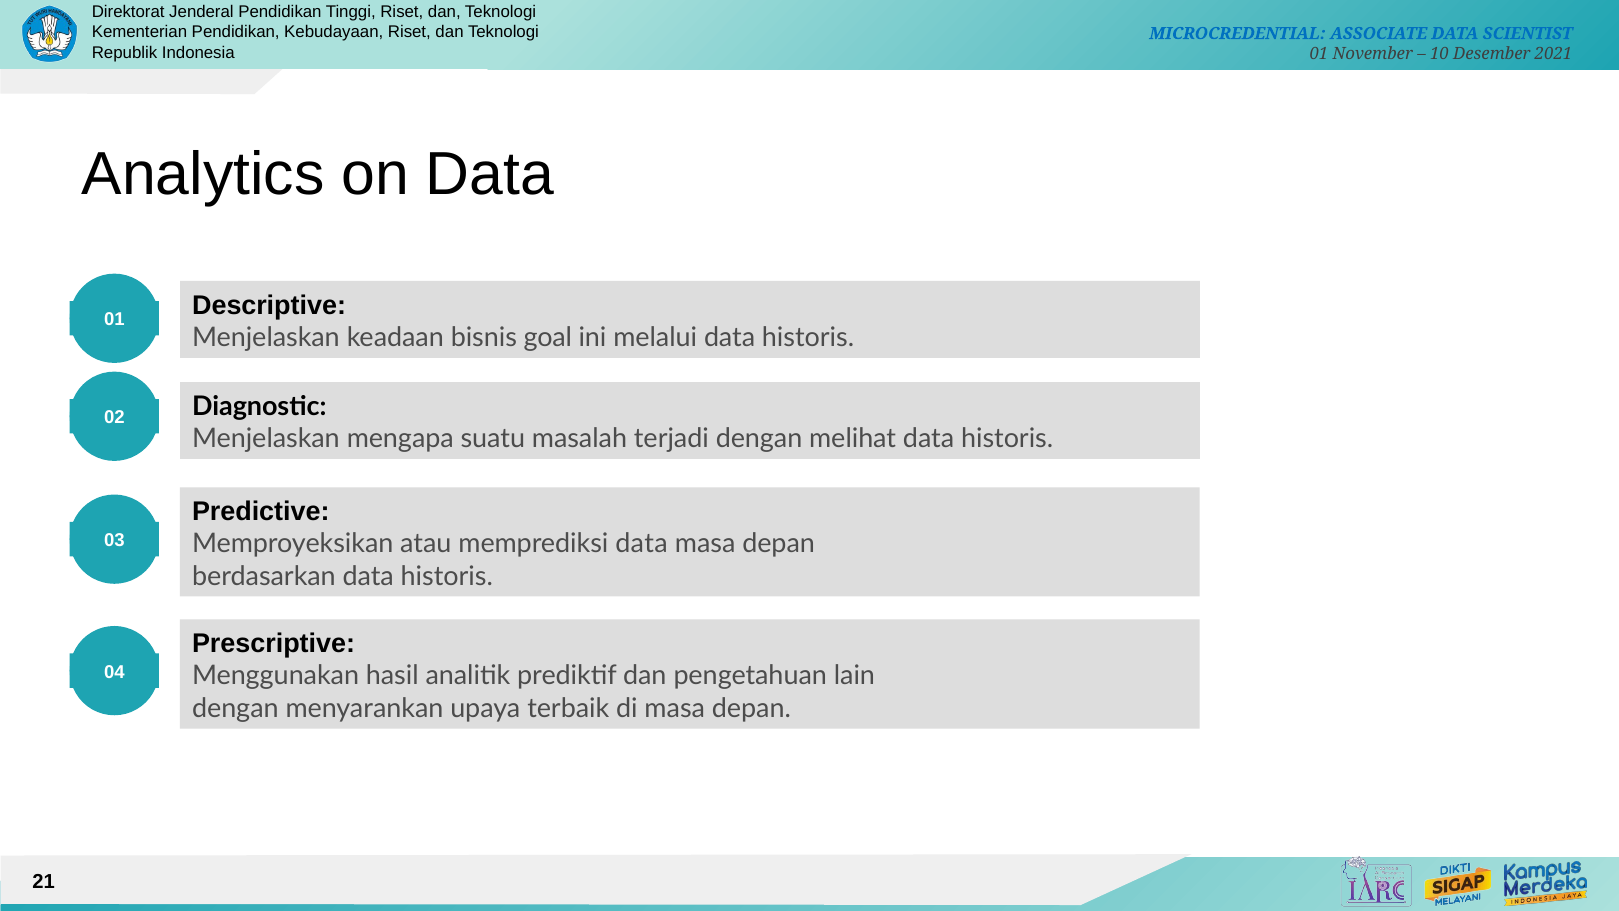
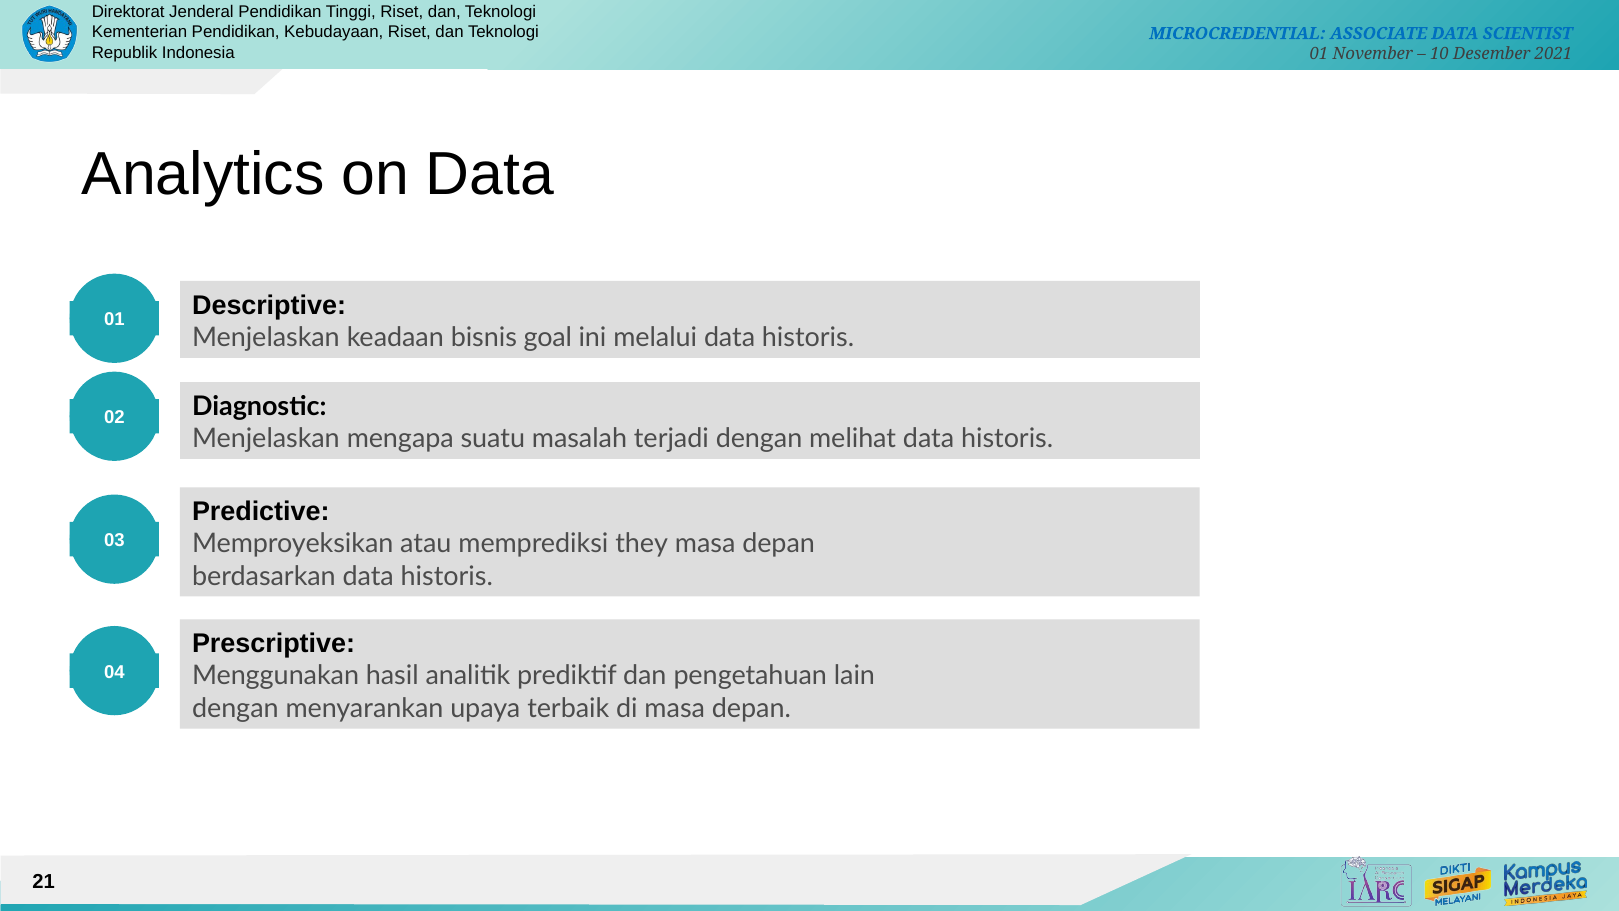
memprediksi data: data -> they
